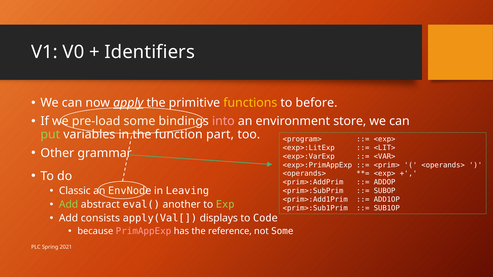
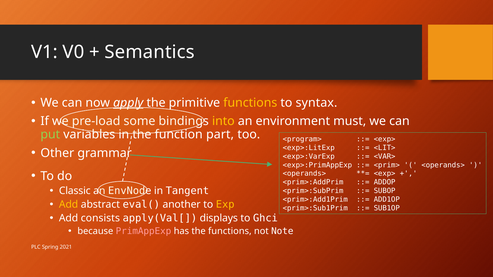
Identifiers: Identifiers -> Semantics
before: before -> syntax
into colour: pink -> yellow
store: store -> must
Leaving: Leaving -> Tangent
Add at (69, 205) colour: light green -> yellow
Exp colour: light green -> yellow
Code: Code -> Ghci
the reference: reference -> functions
not Some: Some -> Note
